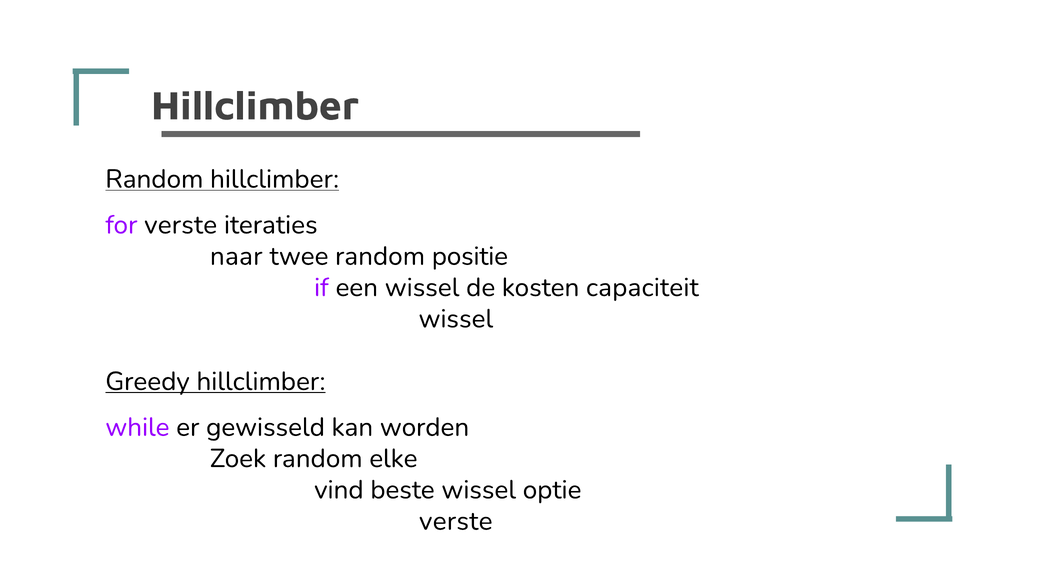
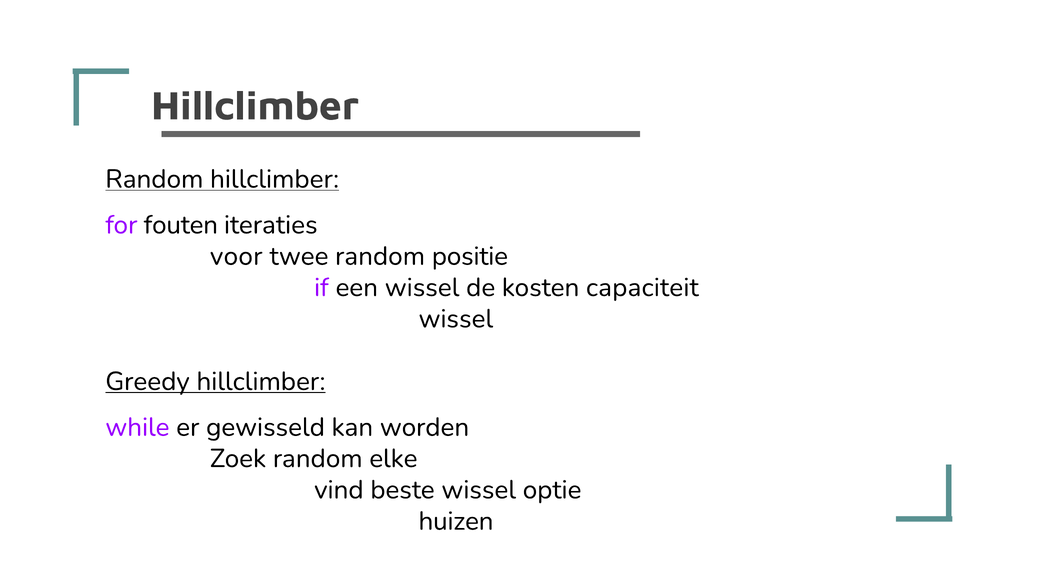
for verste: verste -> fouten
naar: naar -> voor
verste at (456, 521): verste -> huizen
